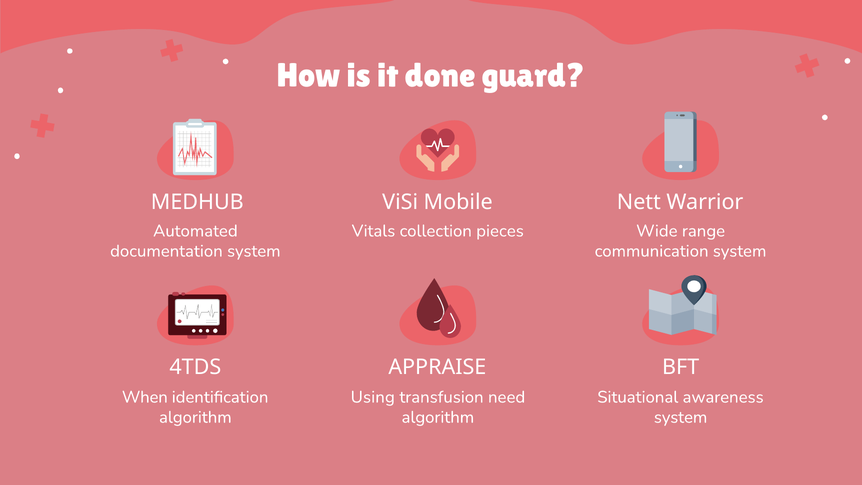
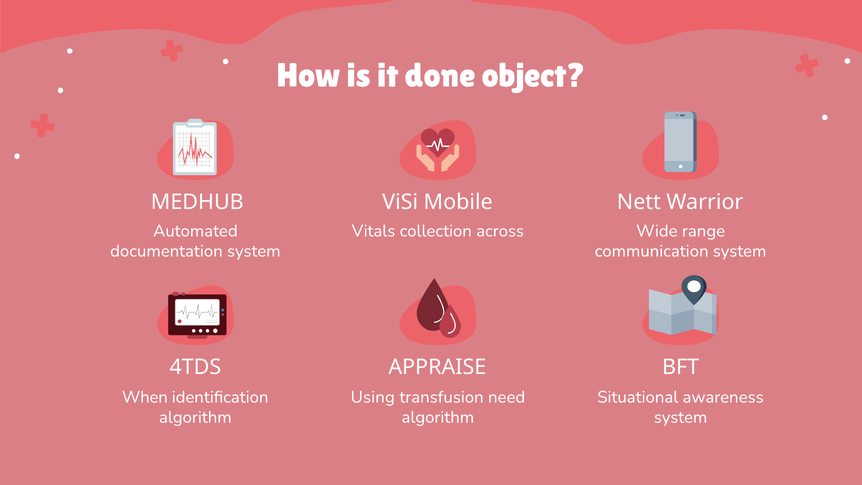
guard: guard -> object
pieces: pieces -> across
